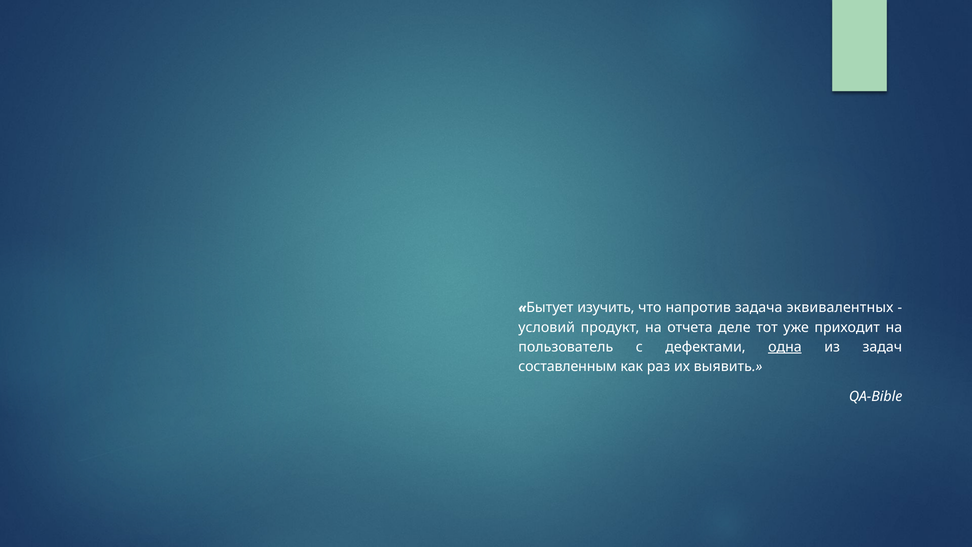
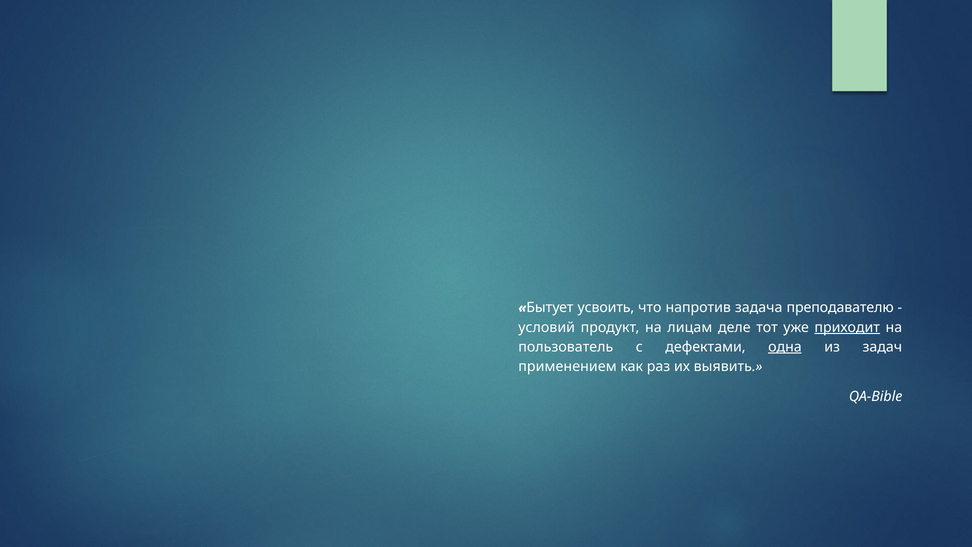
изучить: изучить -> усвоить
эквивалентных: эквивалентных -> преподавателю
отчета: отчета -> лицам
приходит underline: none -> present
составленным: составленным -> применением
